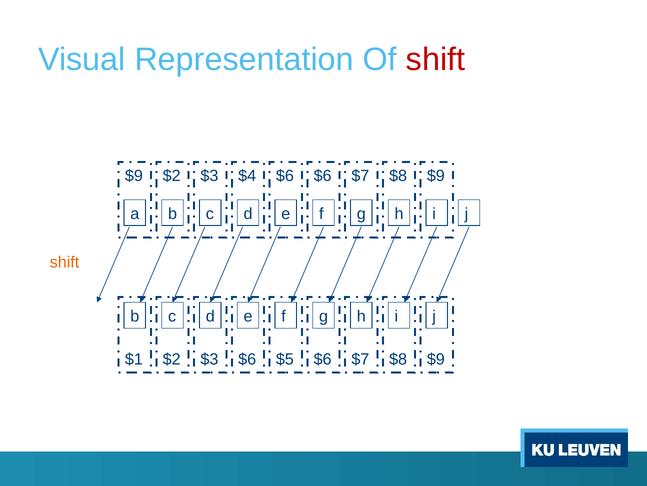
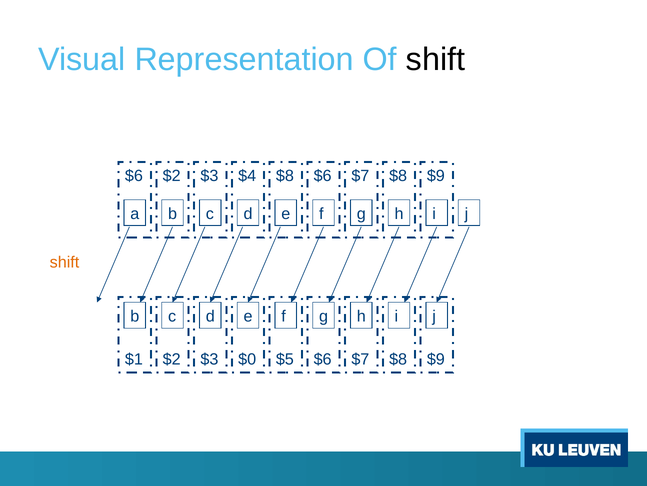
shift at (436, 59) colour: red -> black
$9 at (134, 176): $9 -> $6
$6 at (285, 176): $6 -> $8
$3 $6: $6 -> $0
